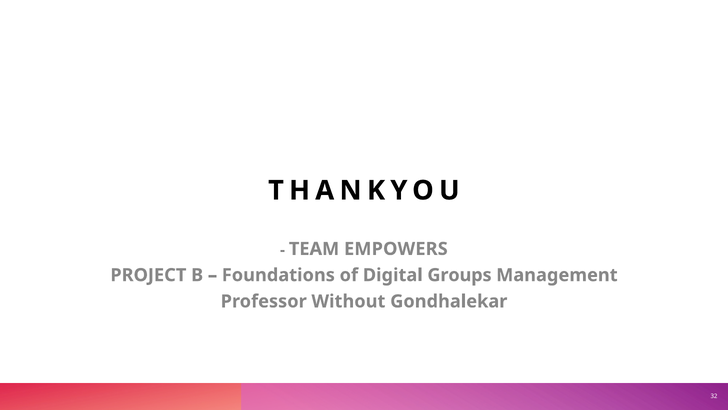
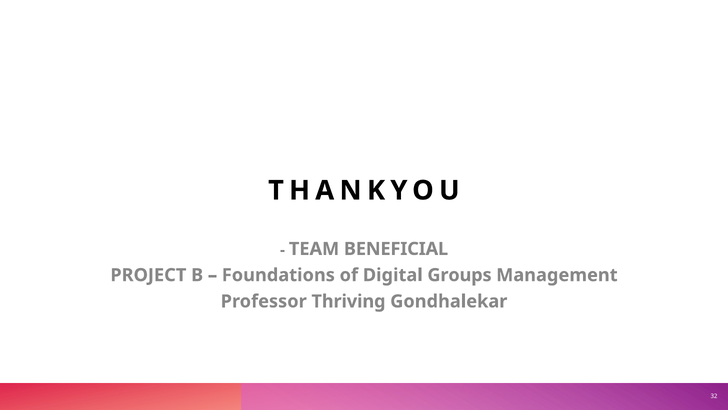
EMPOWERS: EMPOWERS -> BENEFICIAL
Without: Without -> Thriving
